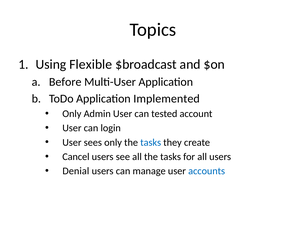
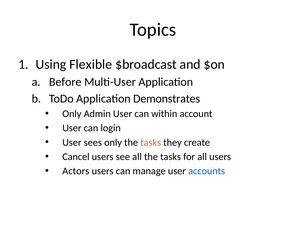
Implemented: Implemented -> Demonstrates
tested: tested -> within
tasks at (151, 142) colour: blue -> orange
Denial: Denial -> Actors
